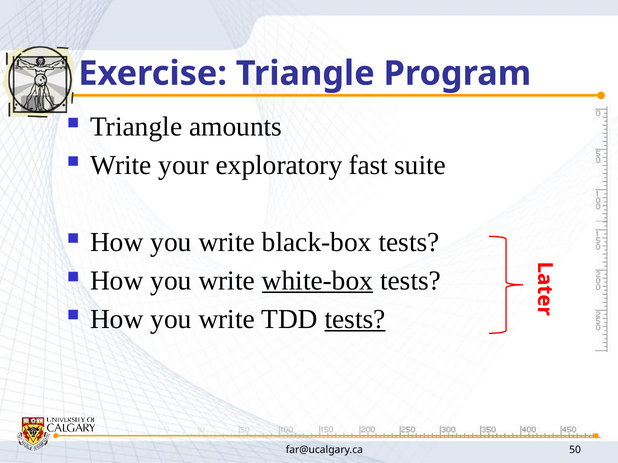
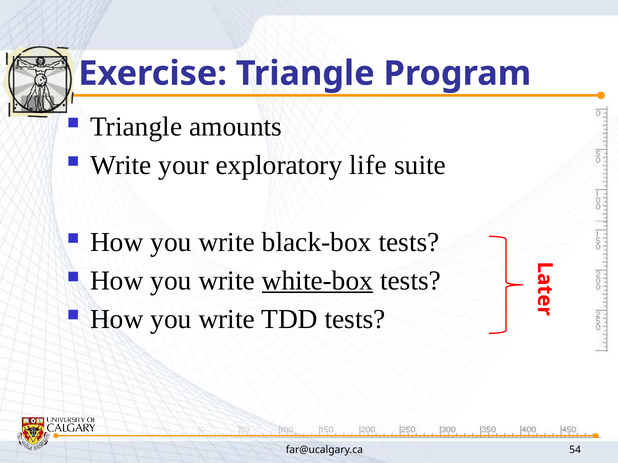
fast: fast -> life
tests at (355, 319) underline: present -> none
50: 50 -> 54
